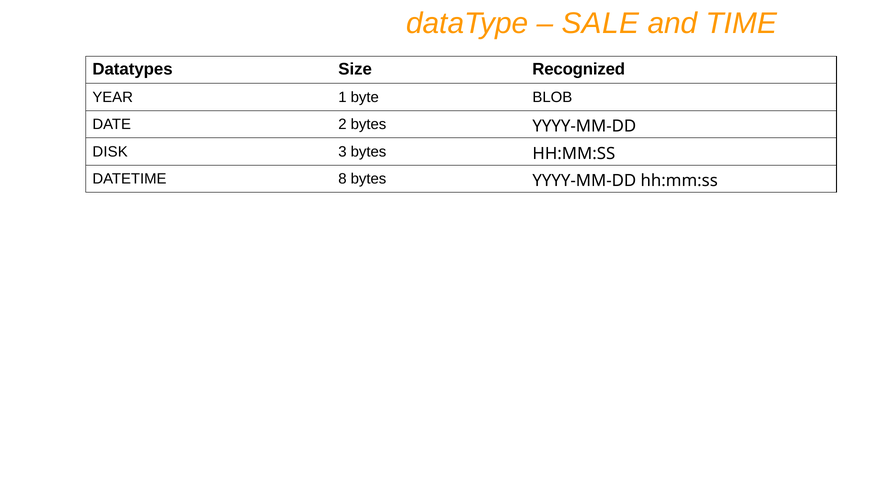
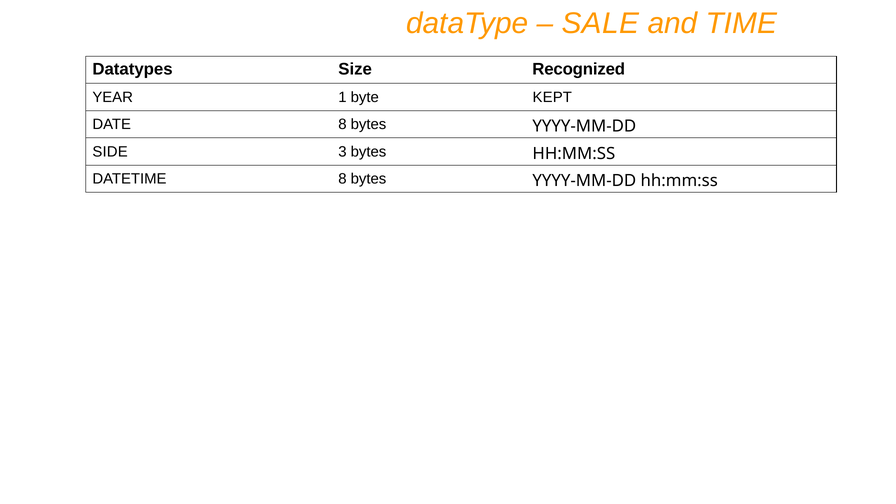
BLOB: BLOB -> KEPT
DATE 2: 2 -> 8
DISK: DISK -> SIDE
